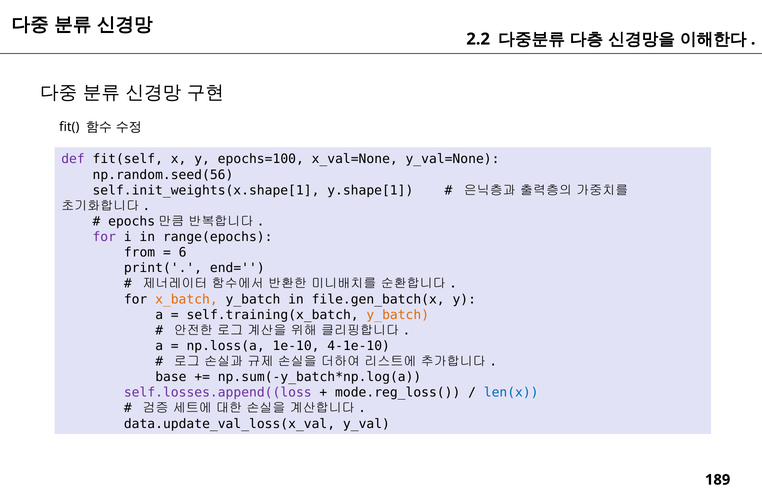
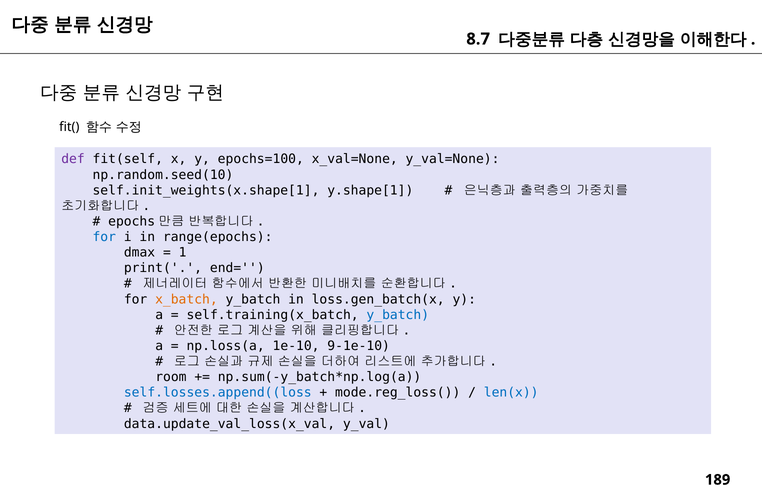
2.2: 2.2 -> 8.7
np.random.seed(56: np.random.seed(56 -> np.random.seed(10
for at (104, 237) colour: purple -> blue
from: from -> dmax
6: 6 -> 1
file.gen_batch(x: file.gen_batch(x -> loss.gen_batch(x
y_batch at (398, 315) colour: orange -> blue
4-1e-10: 4-1e-10 -> 9-1e-10
base: base -> room
self.losses.append((loss colour: purple -> blue
